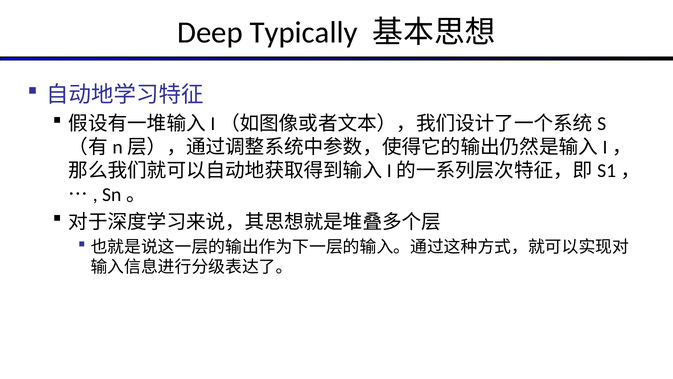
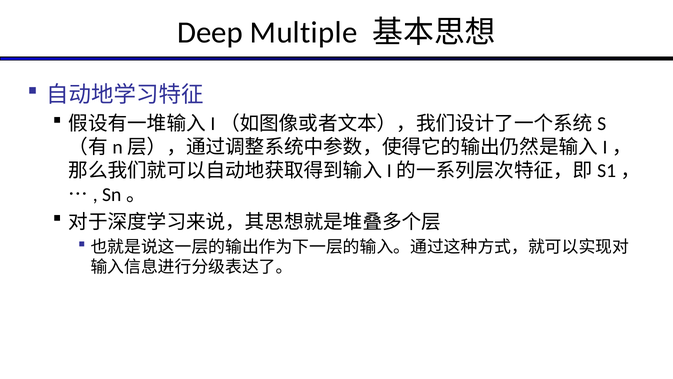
Typically: Typically -> Multiple
